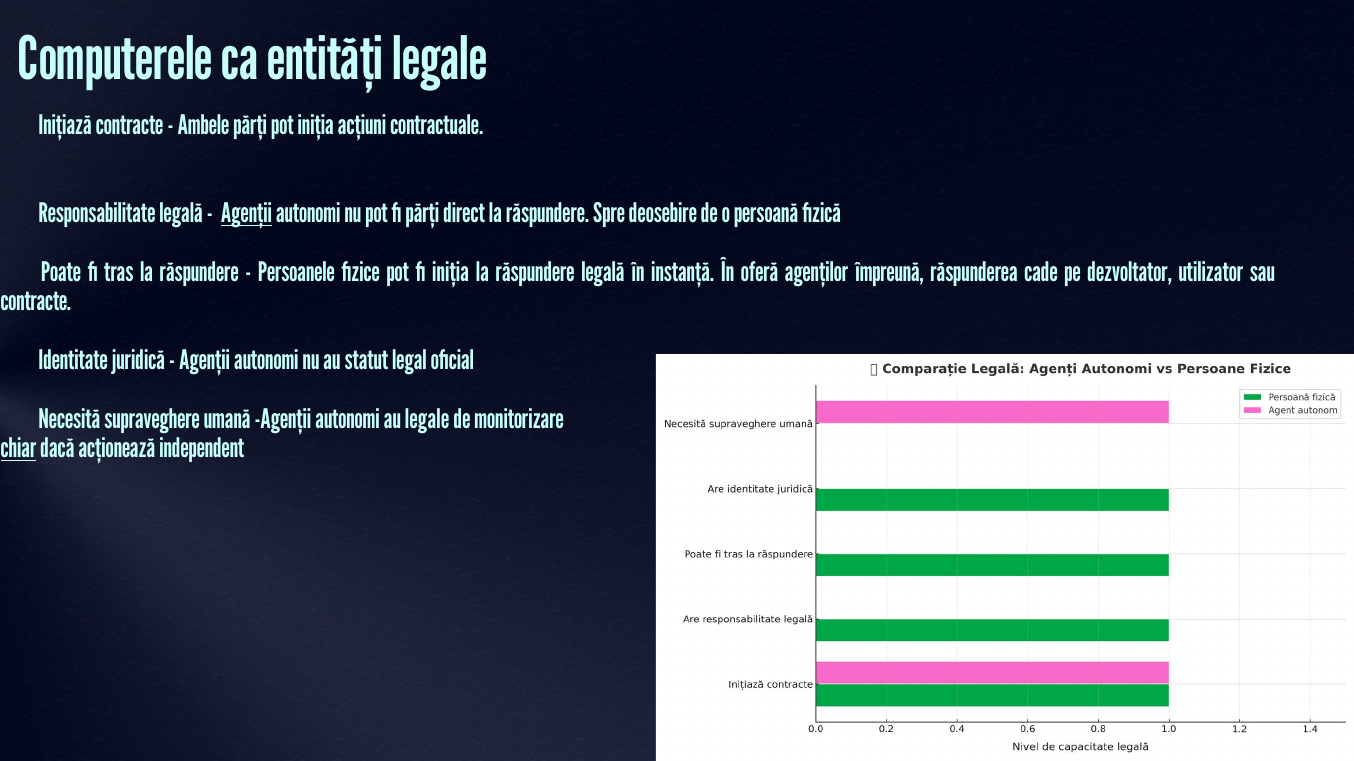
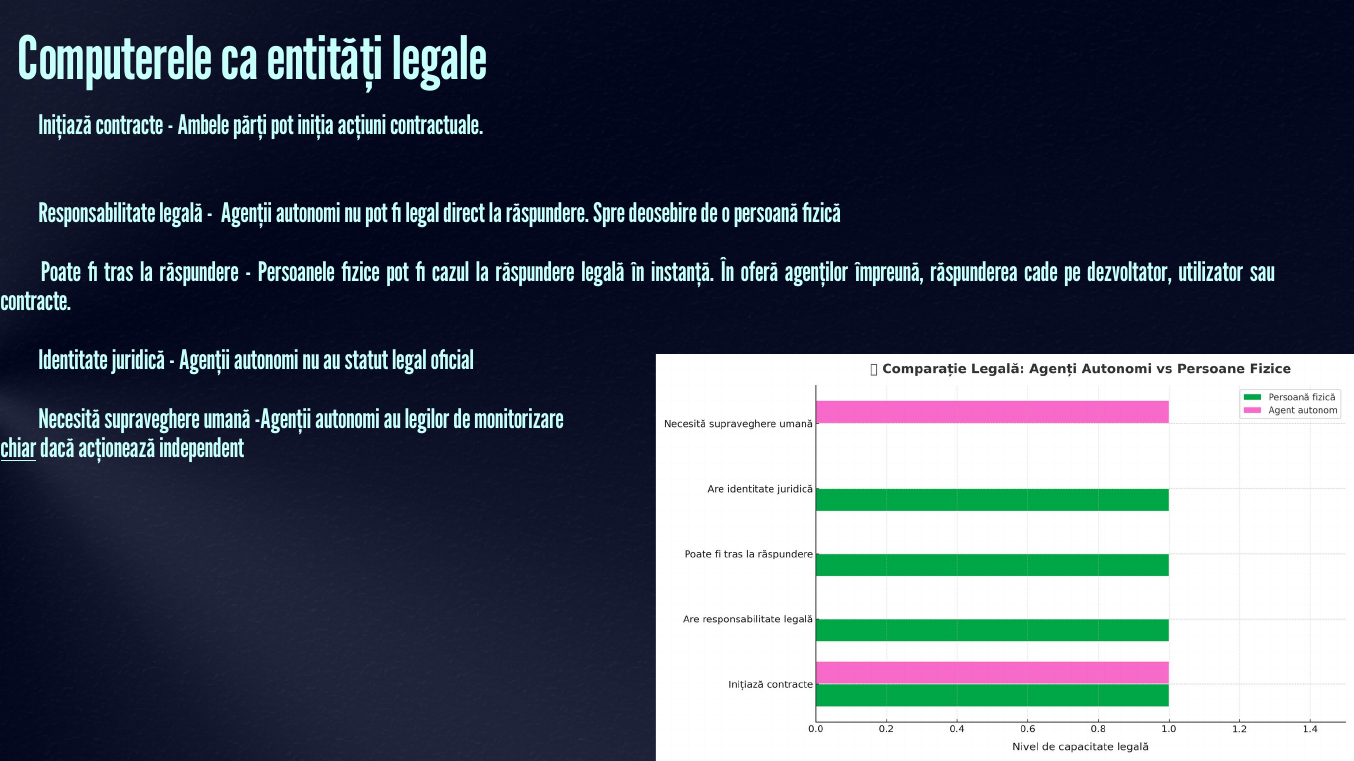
Agenții at (246, 214) underline: present -> none
fi părți: părți -> legal
fi iniția: iniția -> cazul
au legale: legale -> legilor
